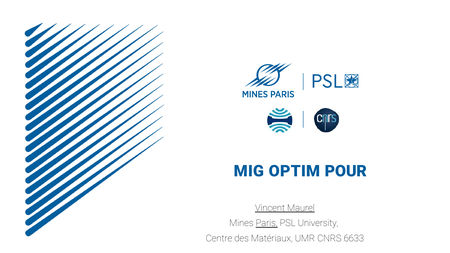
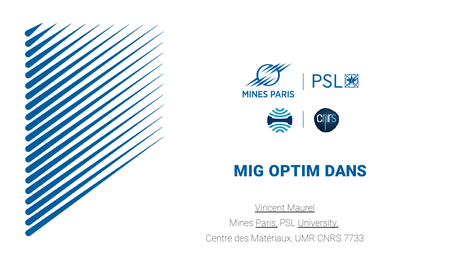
POUR: POUR -> DANS
University underline: none -> present
6633: 6633 -> 7733
